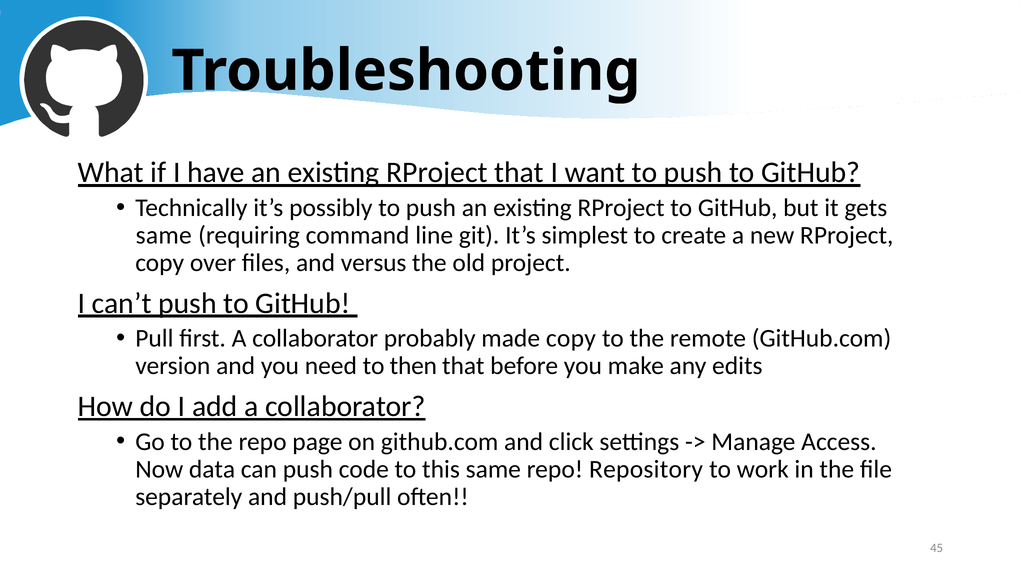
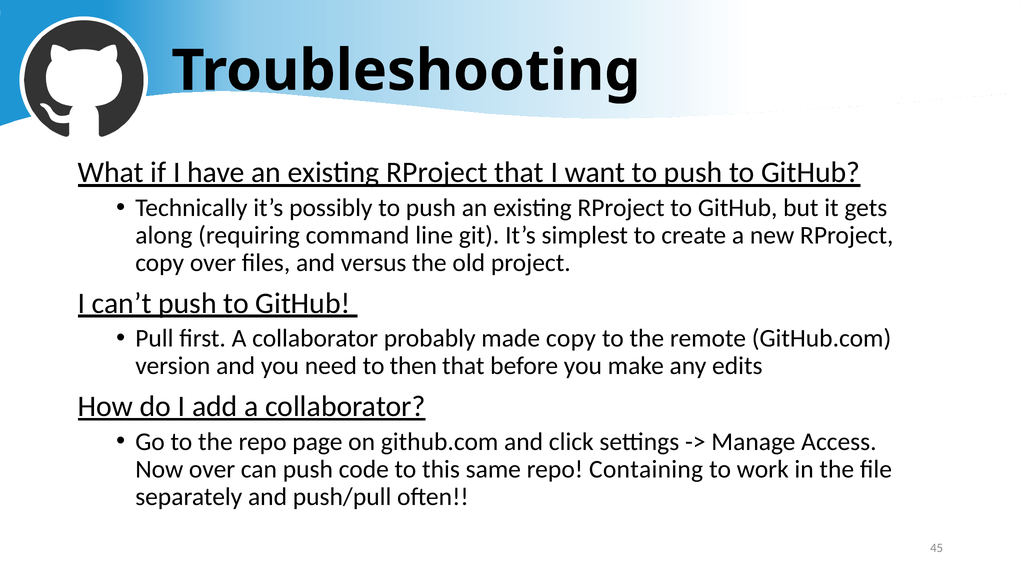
same at (164, 235): same -> along
Now data: data -> over
Repository: Repository -> Containing
